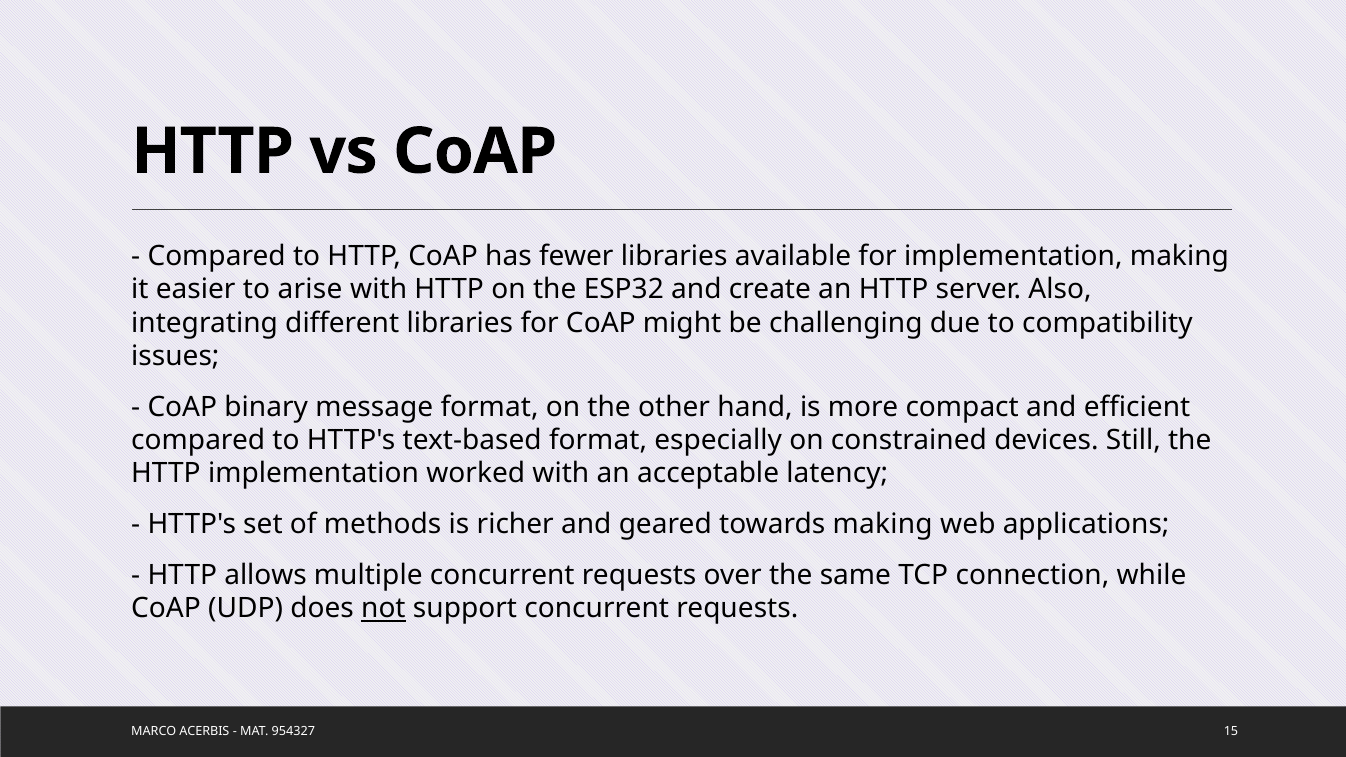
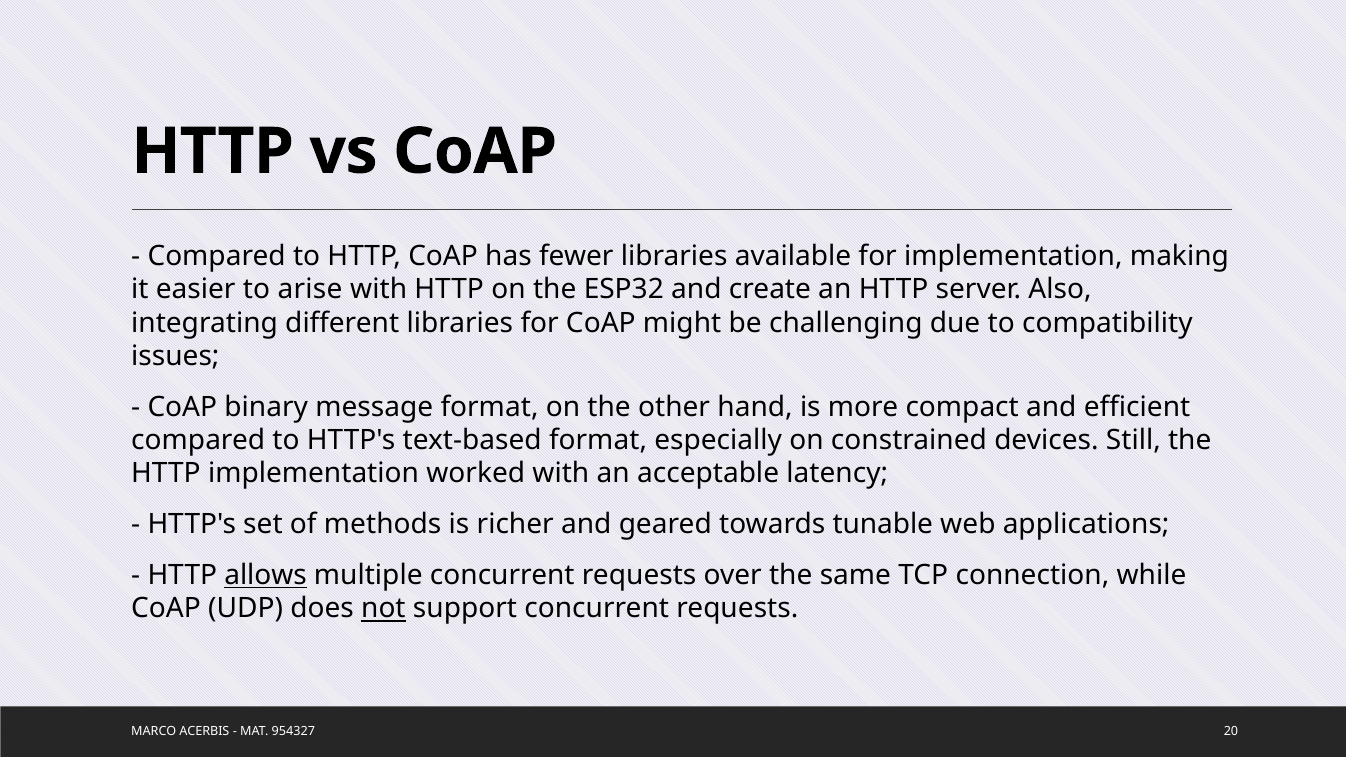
towards making: making -> tunable
allows underline: none -> present
15: 15 -> 20
